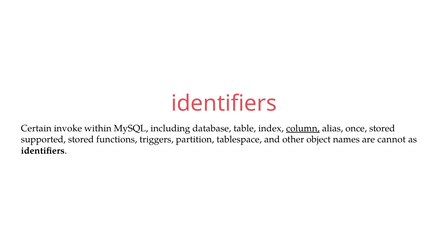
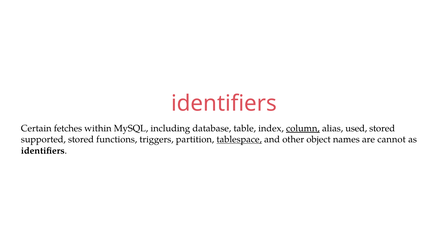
invoke: invoke -> fetches
once: once -> used
tablespace underline: none -> present
